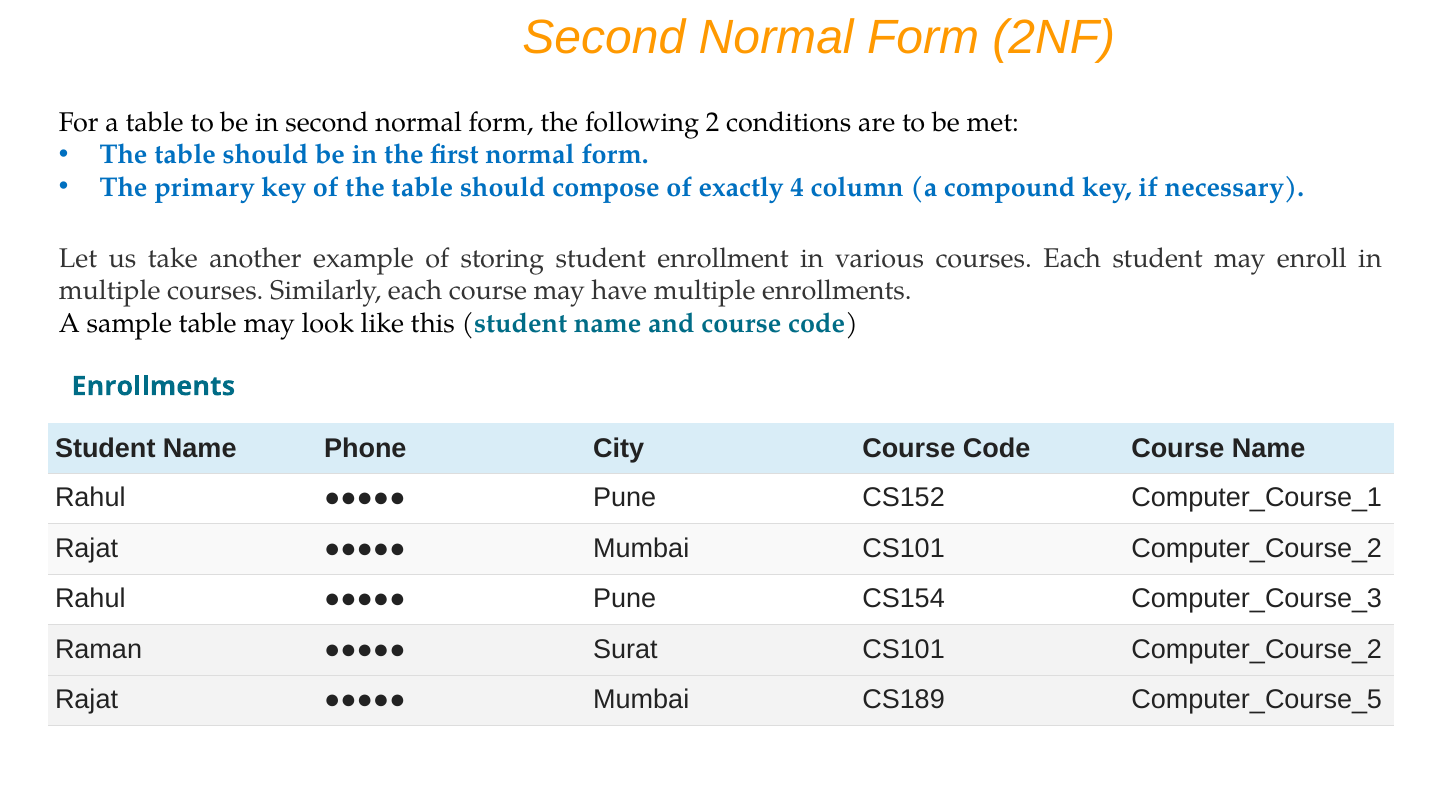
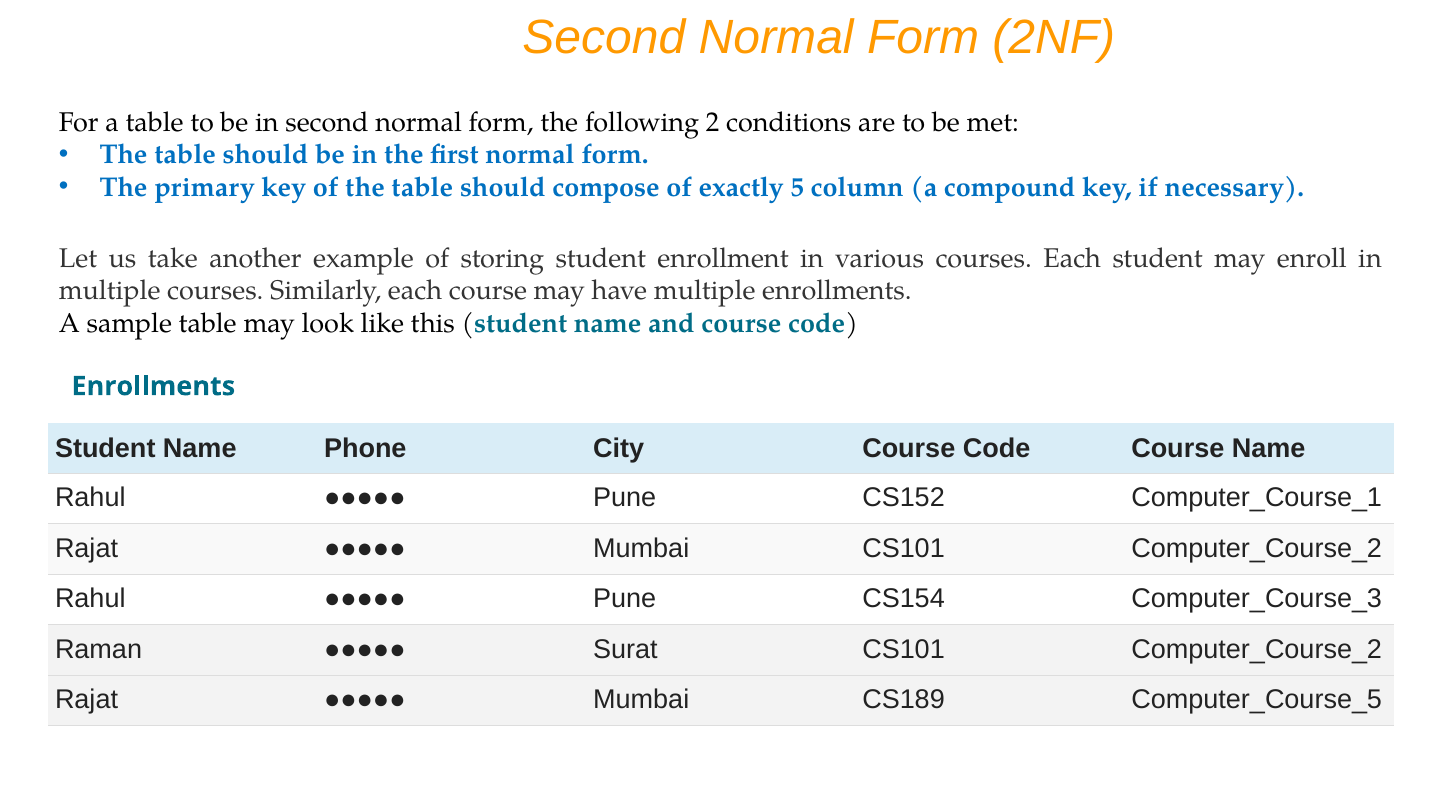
4: 4 -> 5
